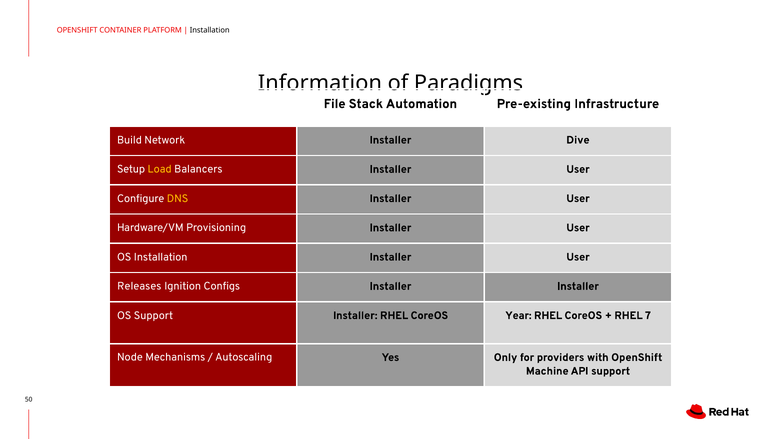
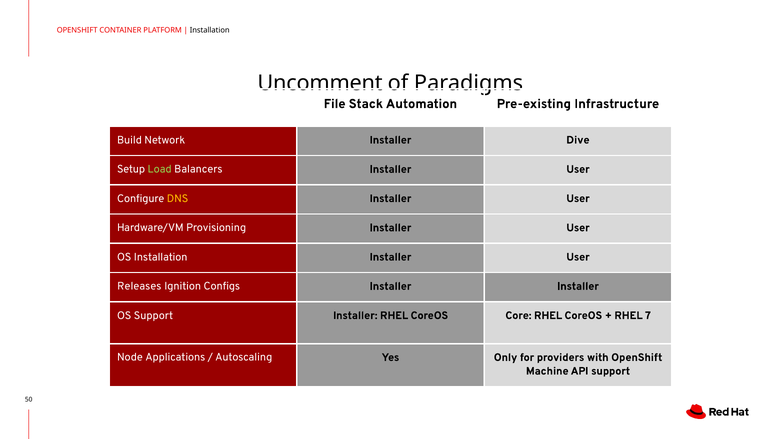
Information: Information -> Uncomment
Load colour: yellow -> light green
Year: Year -> Core
Mechanisms: Mechanisms -> Applications
